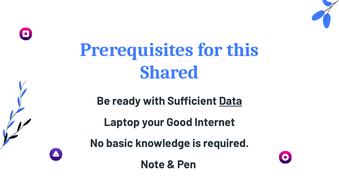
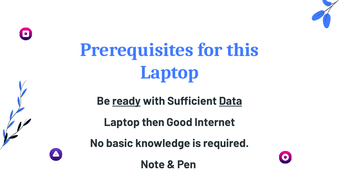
Shared at (170, 72): Shared -> Laptop
ready underline: none -> present
your: your -> then
